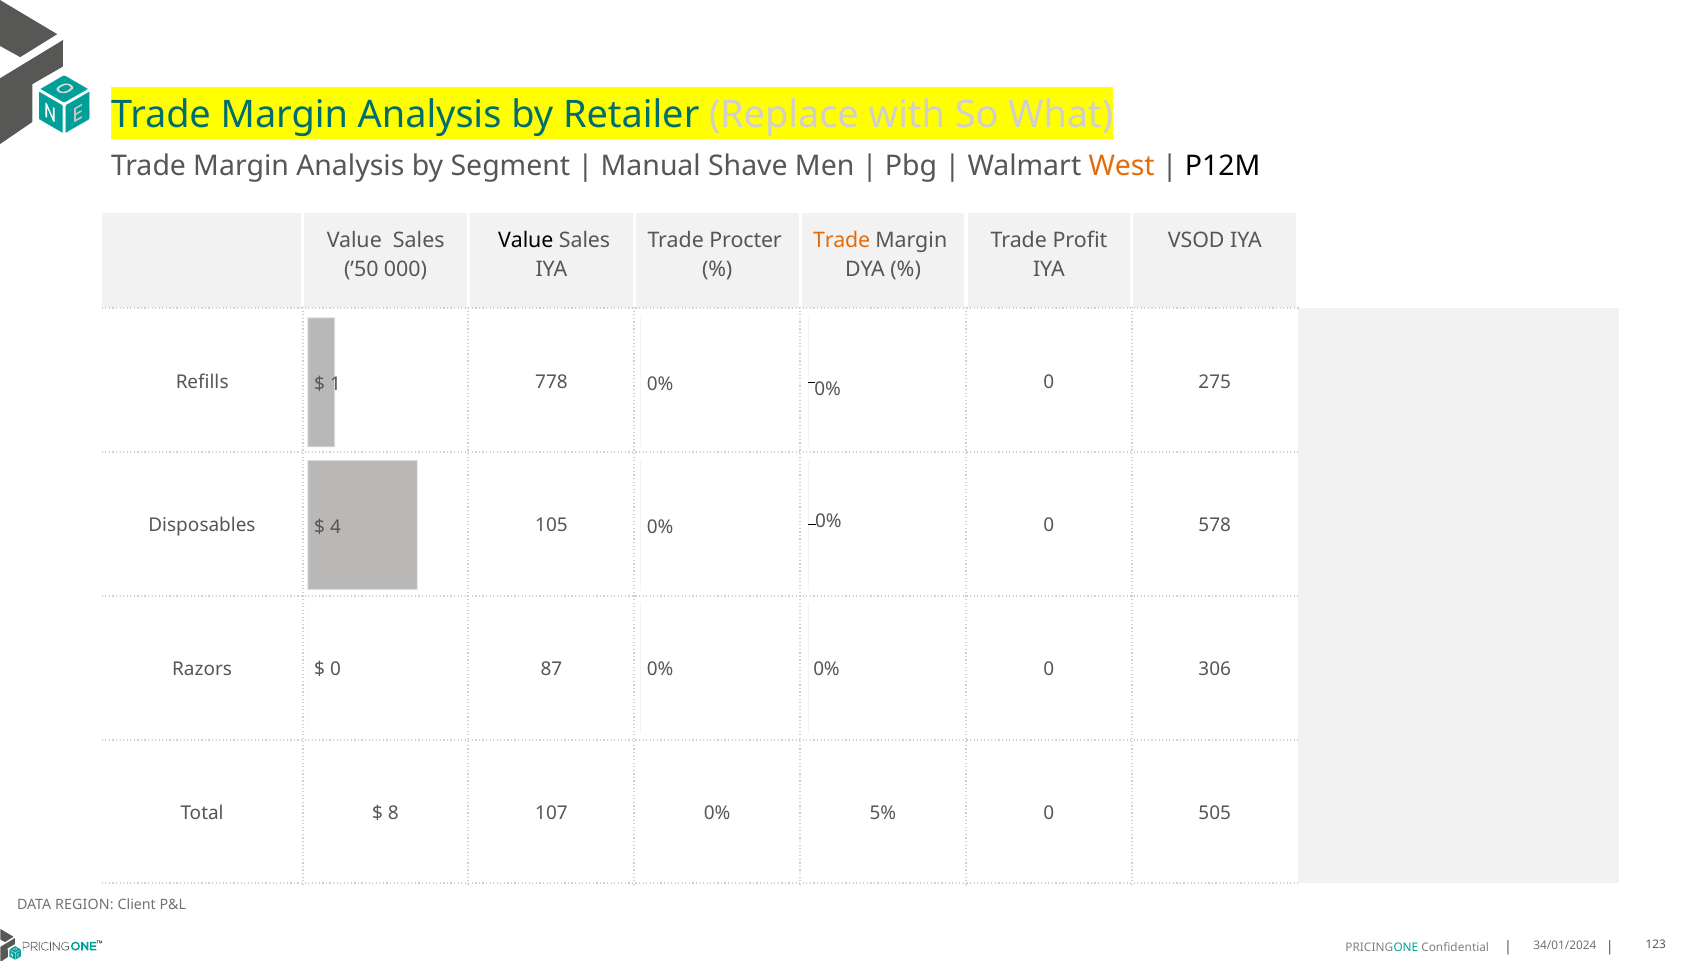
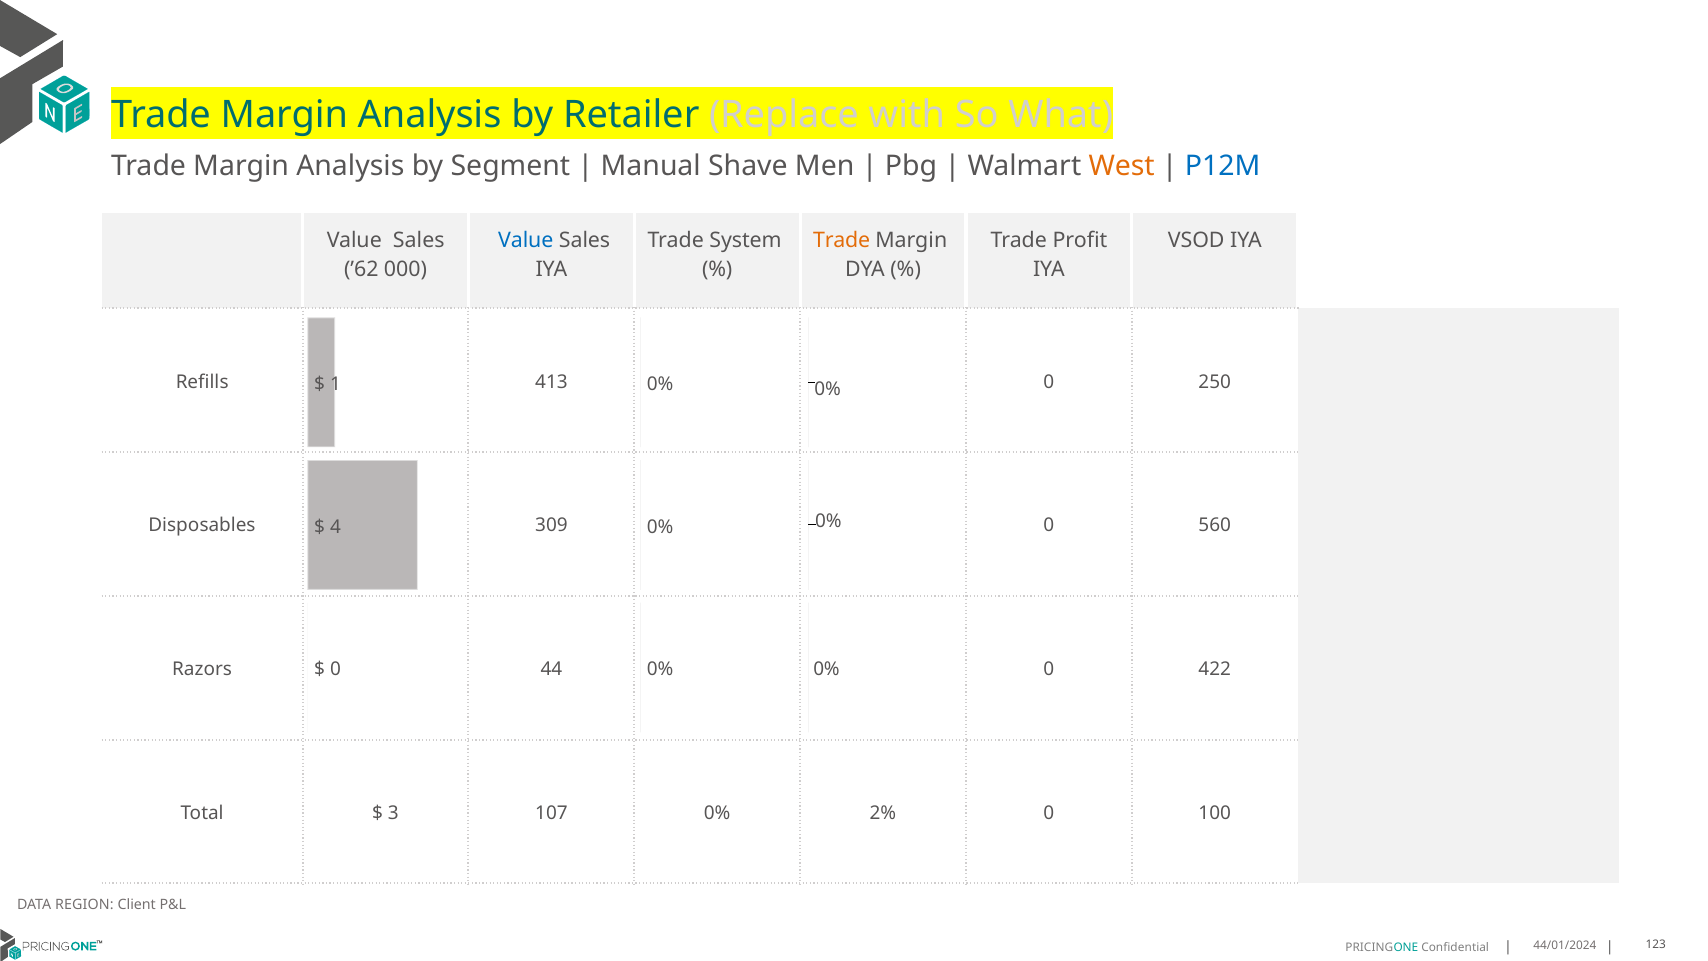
P12M colour: black -> blue
Value at (526, 241) colour: black -> blue
Procter: Procter -> System
’50: ’50 -> ’62
778: 778 -> 413
275: 275 -> 250
105: 105 -> 309
578: 578 -> 560
87: 87 -> 44
306: 306 -> 422
8: 8 -> 3
5%: 5% -> 2%
505: 505 -> 100
34/01/2024: 34/01/2024 -> 44/01/2024
